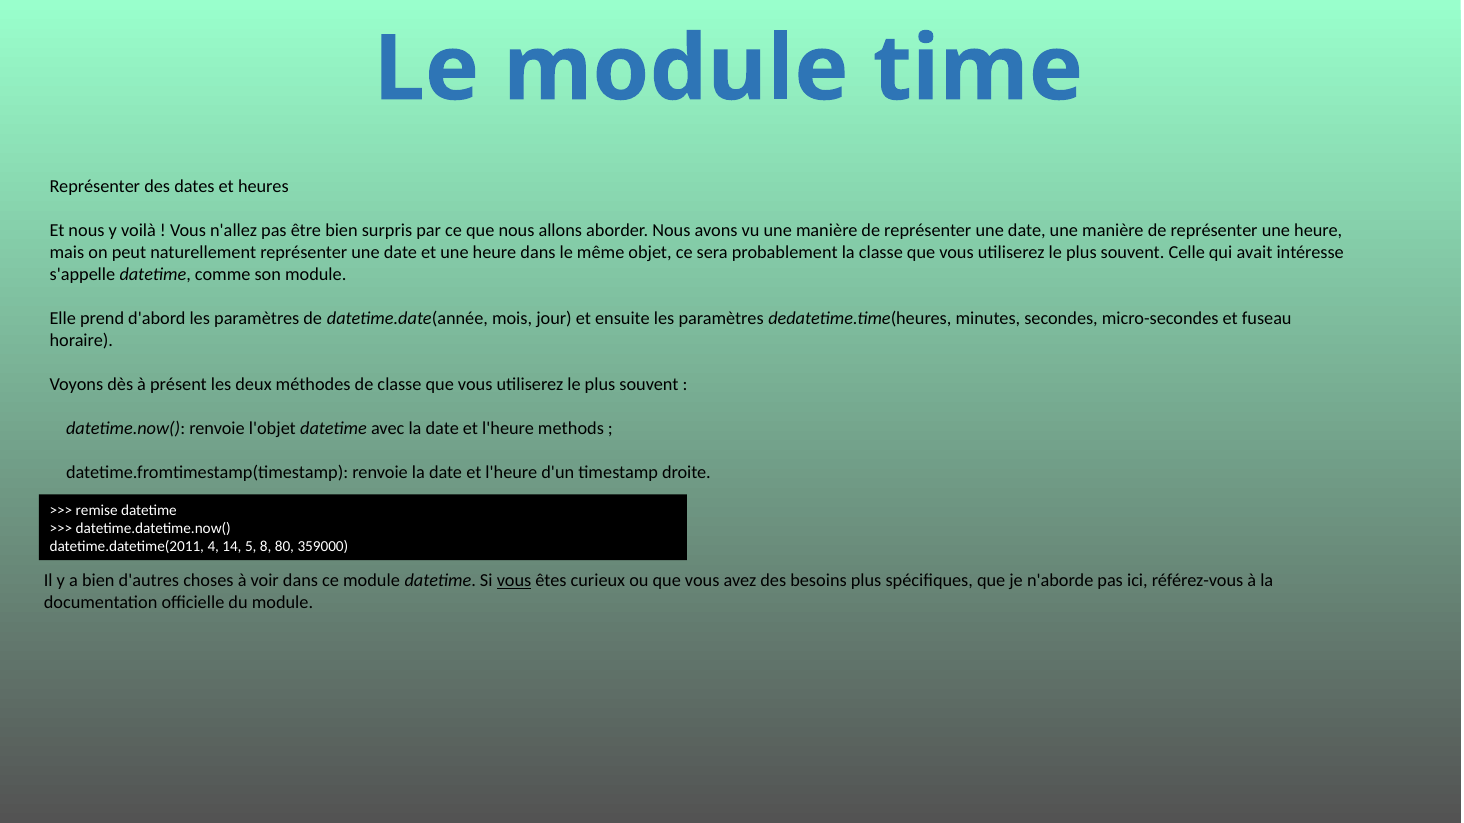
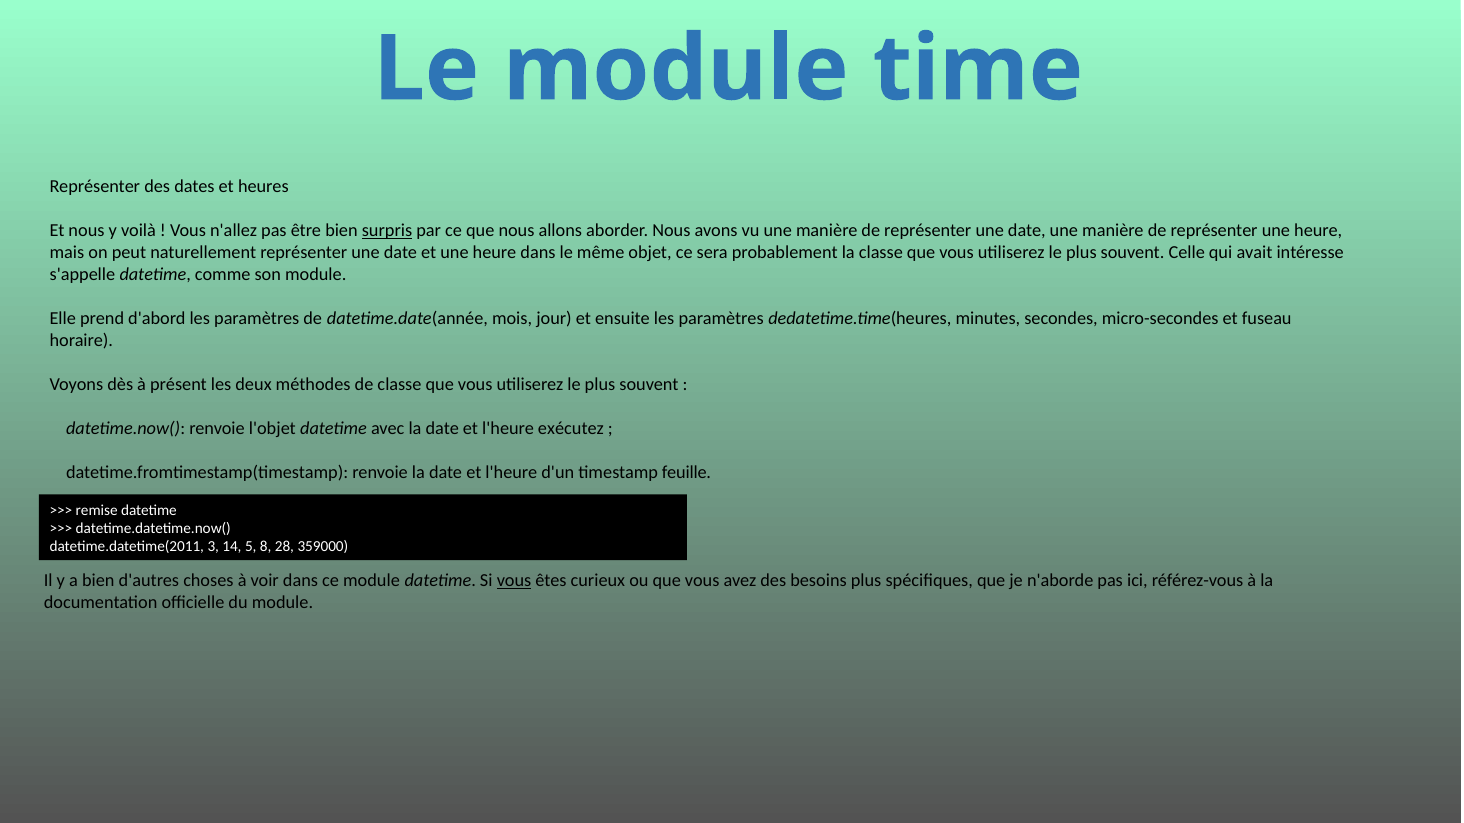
surpris underline: none -> present
methods: methods -> exécutez
droite: droite -> feuille
4: 4 -> 3
80: 80 -> 28
